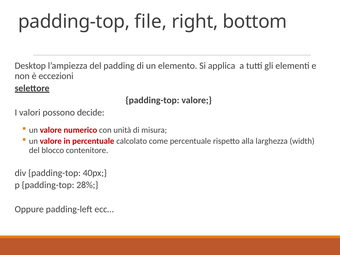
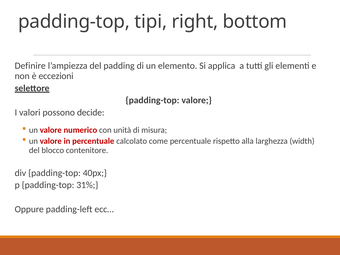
file: file -> tipi
Desktop: Desktop -> Definire
28%: 28% -> 31%
